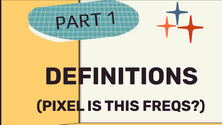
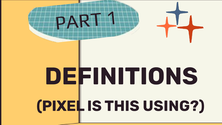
FREQS: FREQS -> USING
